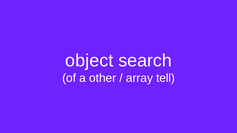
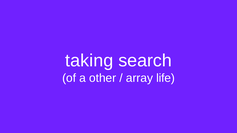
object: object -> taking
tell: tell -> life
